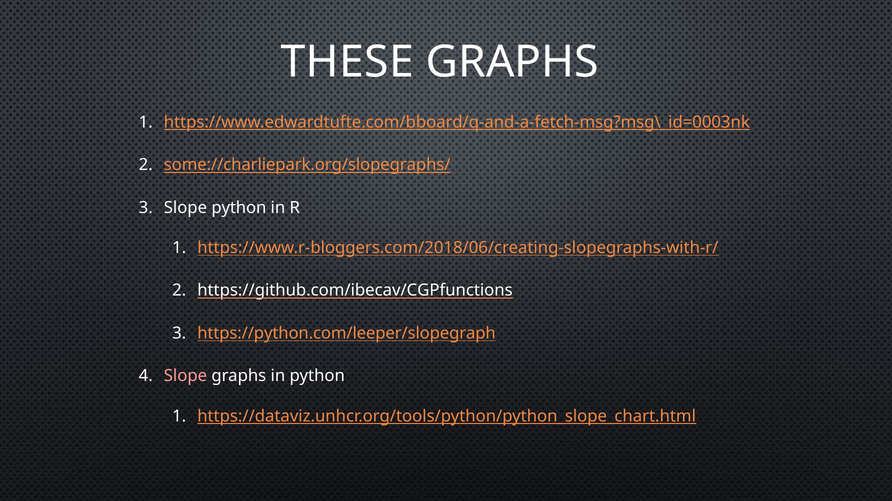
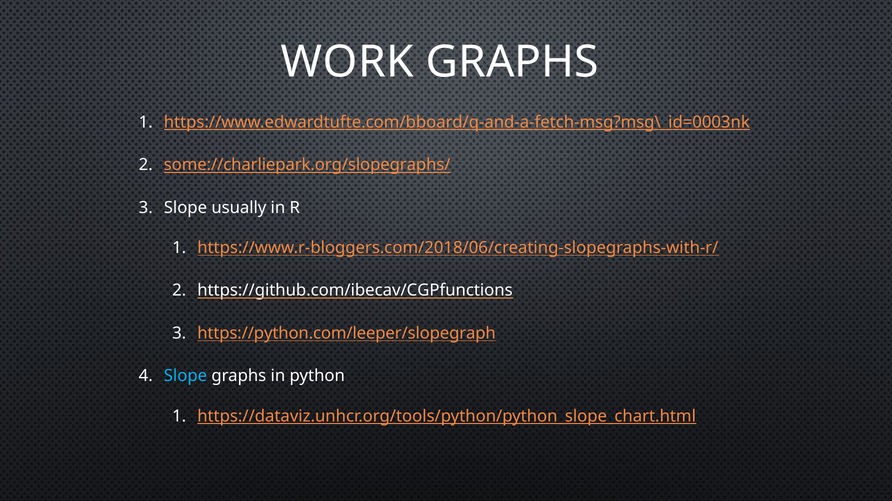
THESE: THESE -> WORK
Slope python: python -> usually
Slope at (185, 377) colour: pink -> light blue
